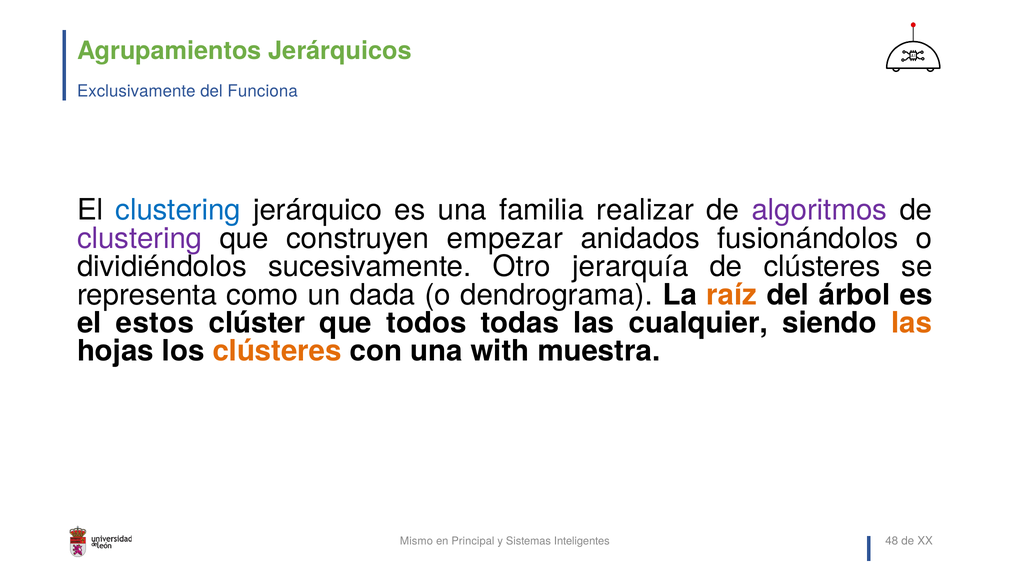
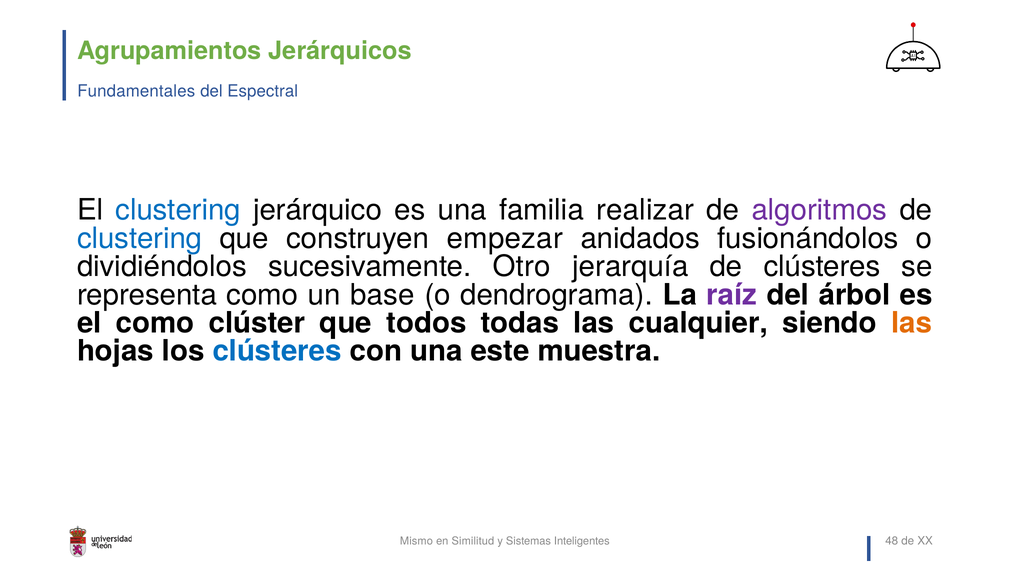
Exclusivamente: Exclusivamente -> Fundamentales
Funciona: Funciona -> Espectral
clustering at (140, 238) colour: purple -> blue
dada: dada -> base
raíz colour: orange -> purple
el estos: estos -> como
clústeres at (277, 351) colour: orange -> blue
with: with -> este
Principal: Principal -> Similitud
